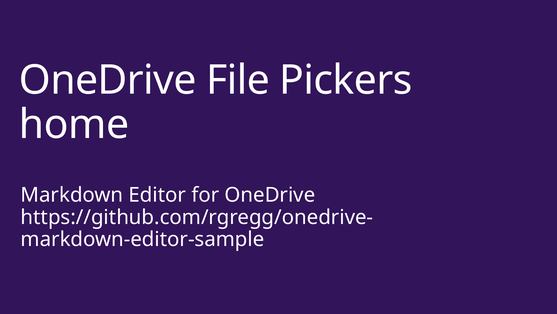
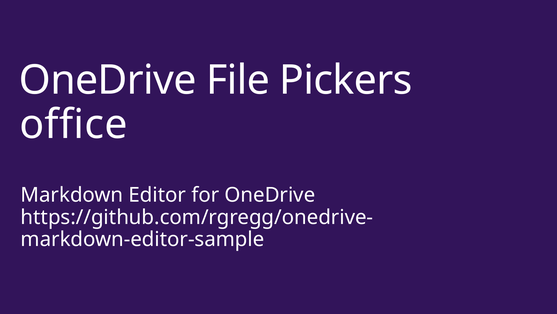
home: home -> office
